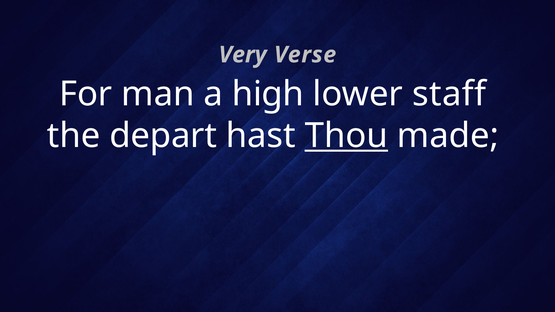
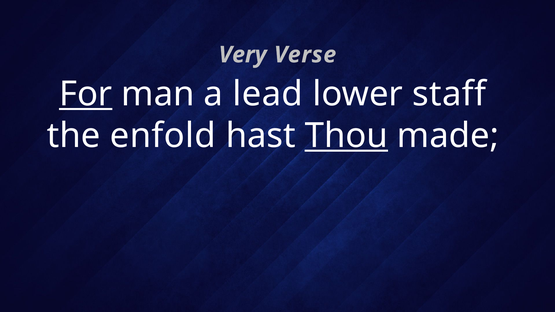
For underline: none -> present
high: high -> lead
depart: depart -> enfold
